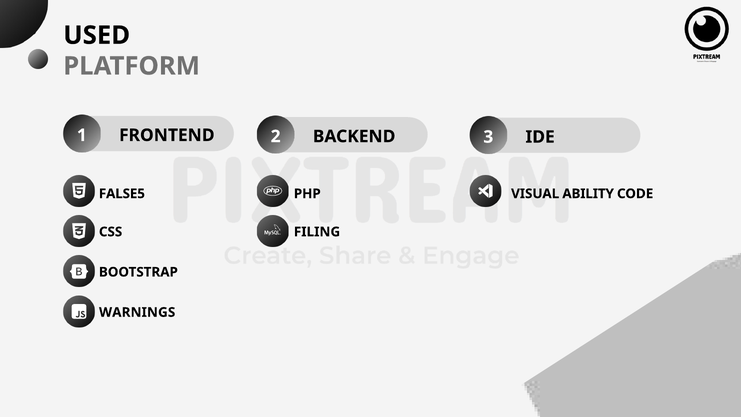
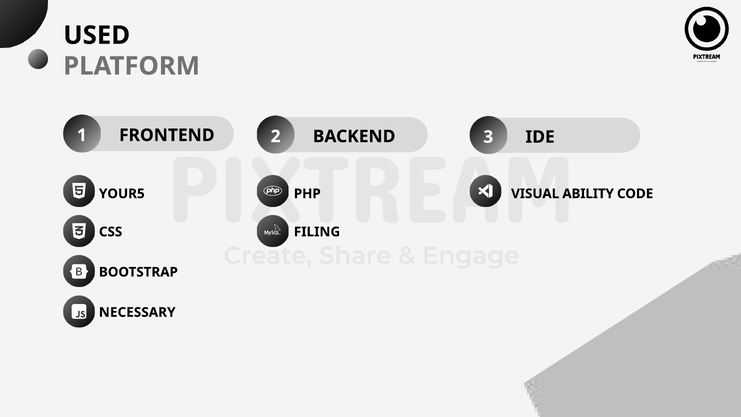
FALSE5: FALSE5 -> YOUR5
WARNINGS: WARNINGS -> NECESSARY
